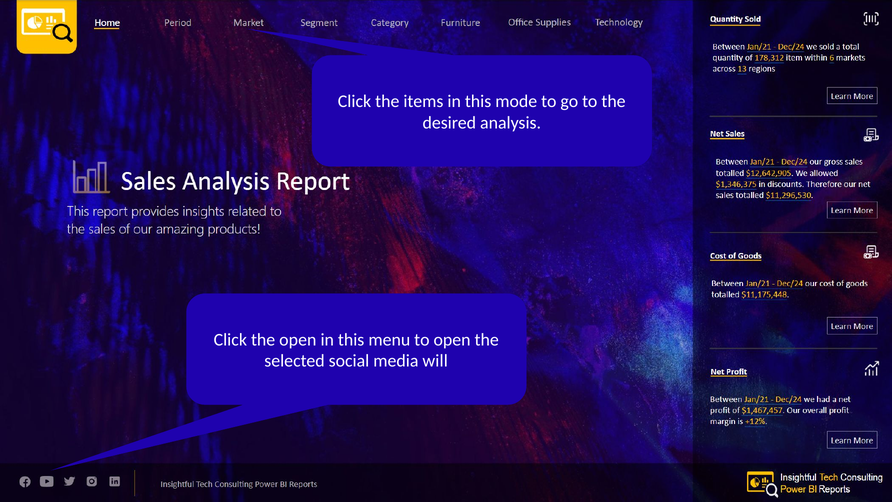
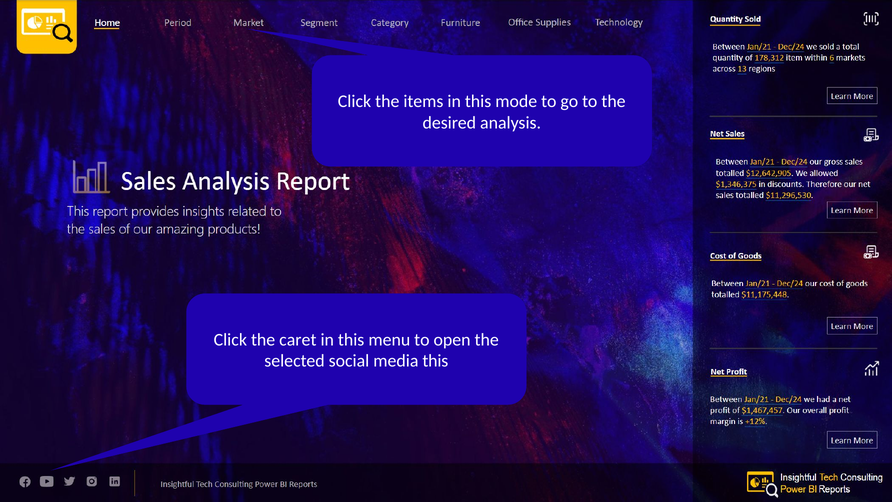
the open: open -> caret
media will: will -> this
